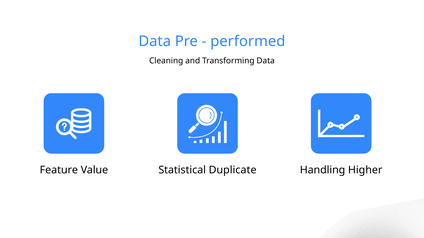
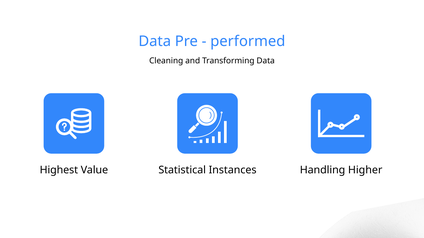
Feature: Feature -> Highest
Duplicate: Duplicate -> Instances
